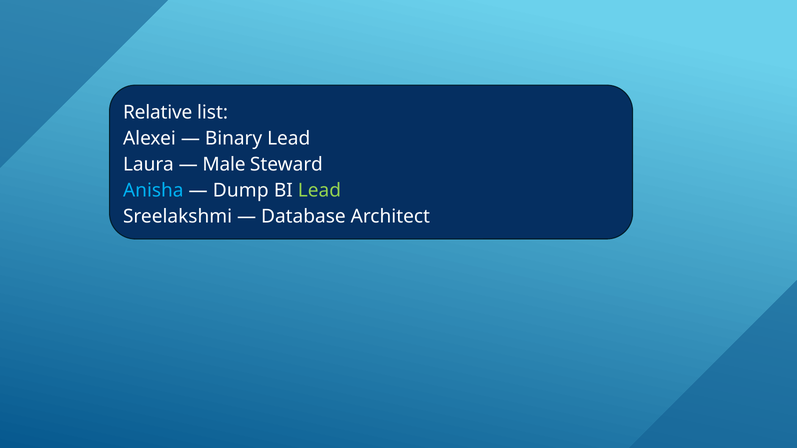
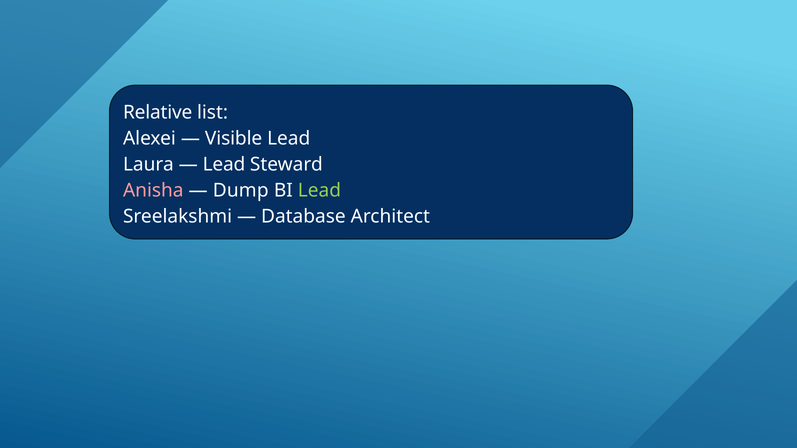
Binary: Binary -> Visible
Male at (224, 165): Male -> Lead
Anisha colour: light blue -> pink
